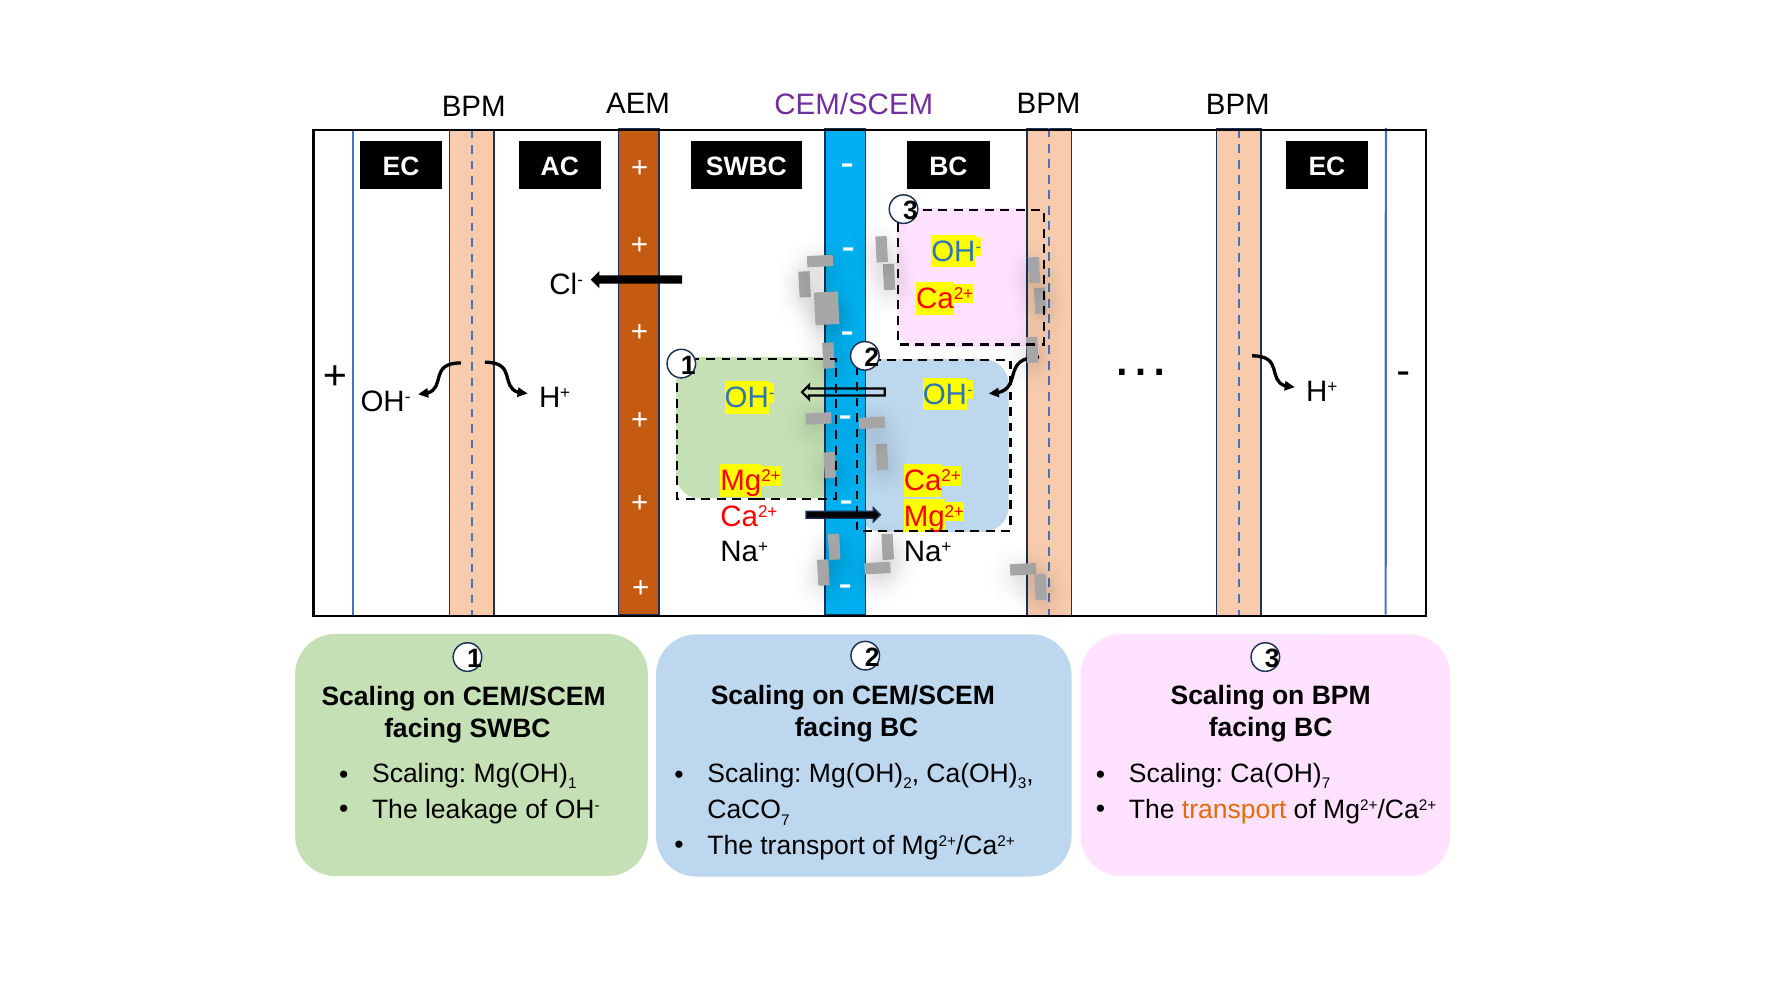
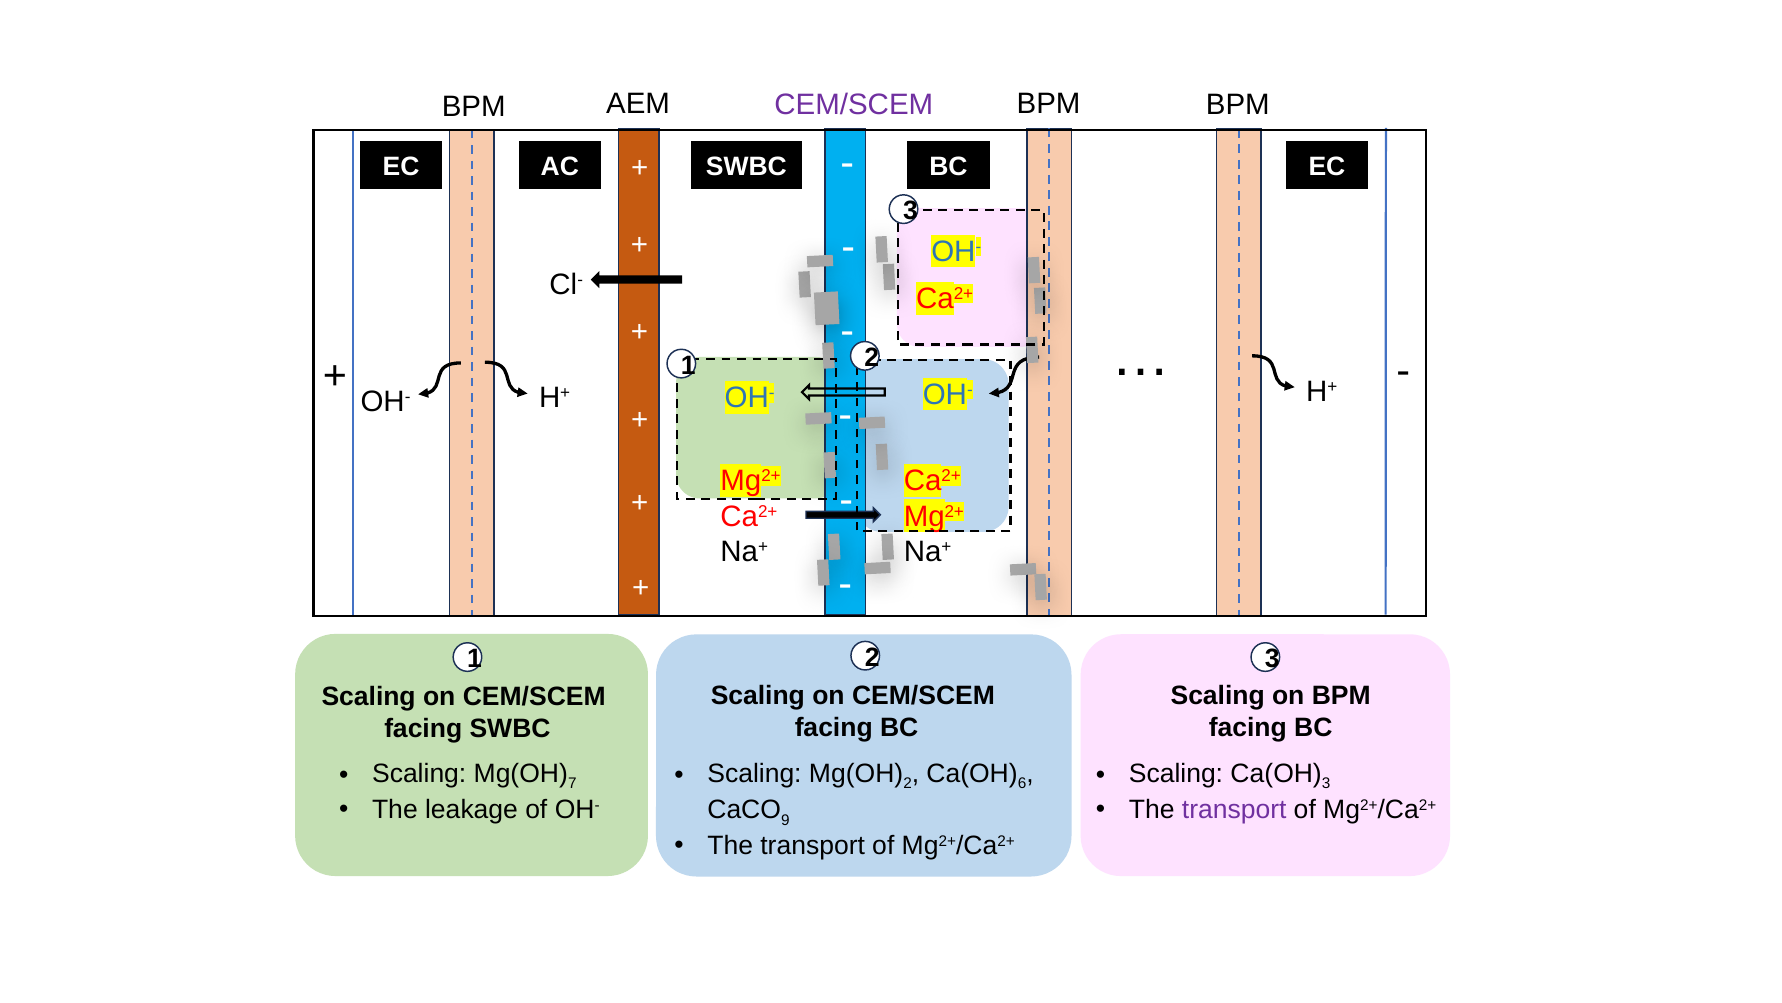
1 at (572, 783): 1 -> 7
3 at (1022, 783): 3 -> 6
7 at (1326, 783): 7 -> 3
transport at (1234, 809) colour: orange -> purple
7 at (785, 820): 7 -> 9
